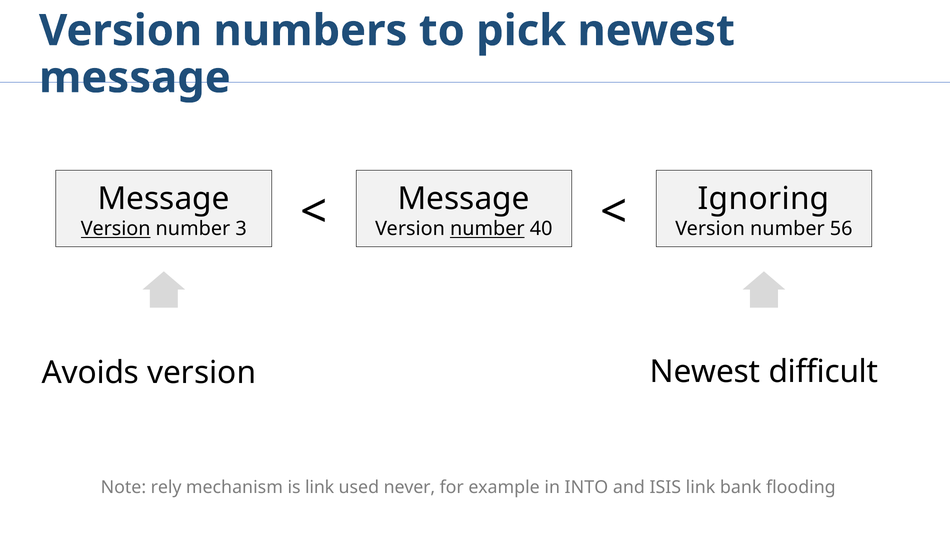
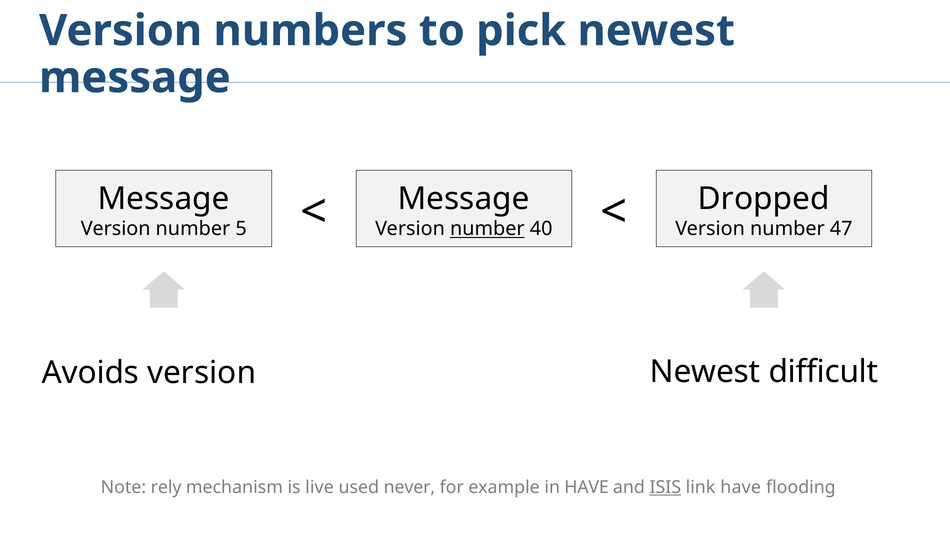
Ignoring: Ignoring -> Dropped
Version at (116, 229) underline: present -> none
3: 3 -> 5
56: 56 -> 47
is link: link -> live
in INTO: INTO -> HAVE
ISIS underline: none -> present
link bank: bank -> have
